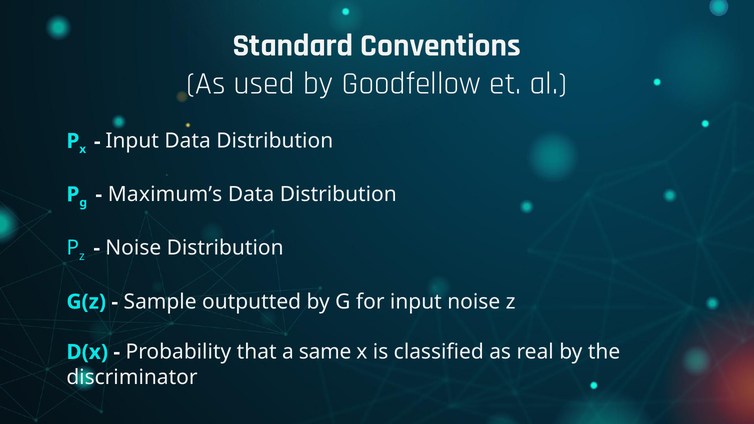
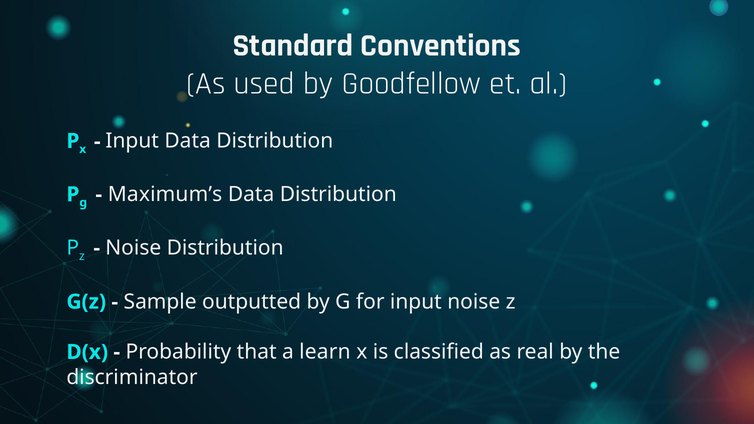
same: same -> learn
